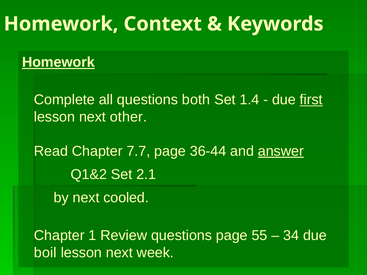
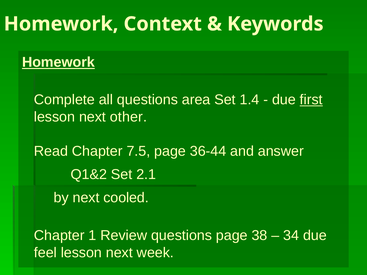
both: both -> area
7.7: 7.7 -> 7.5
answer underline: present -> none
55: 55 -> 38
boil: boil -> feel
